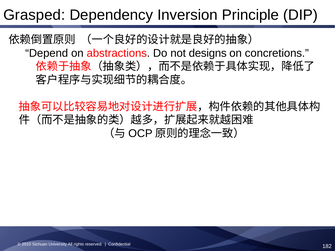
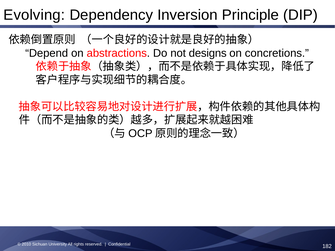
Grasped: Grasped -> Evolving
